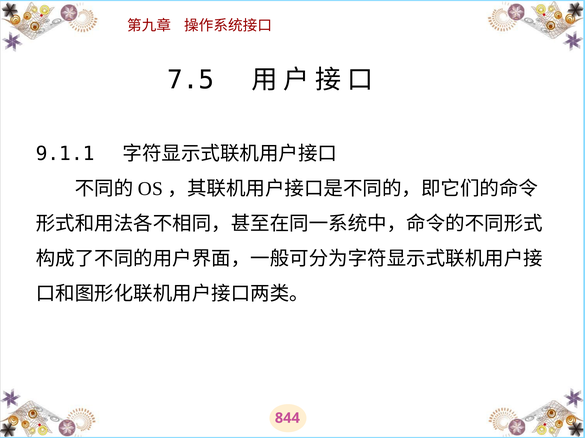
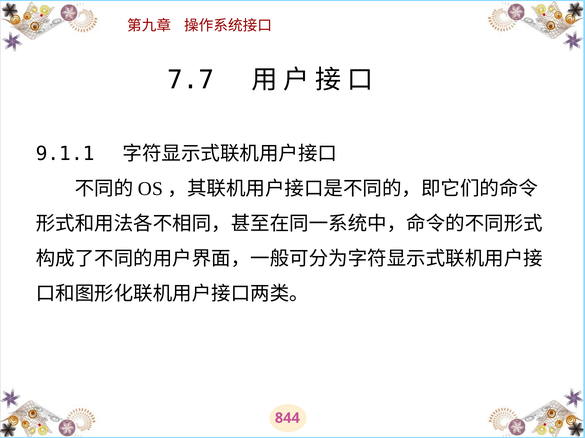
7.5: 7.5 -> 7.7
